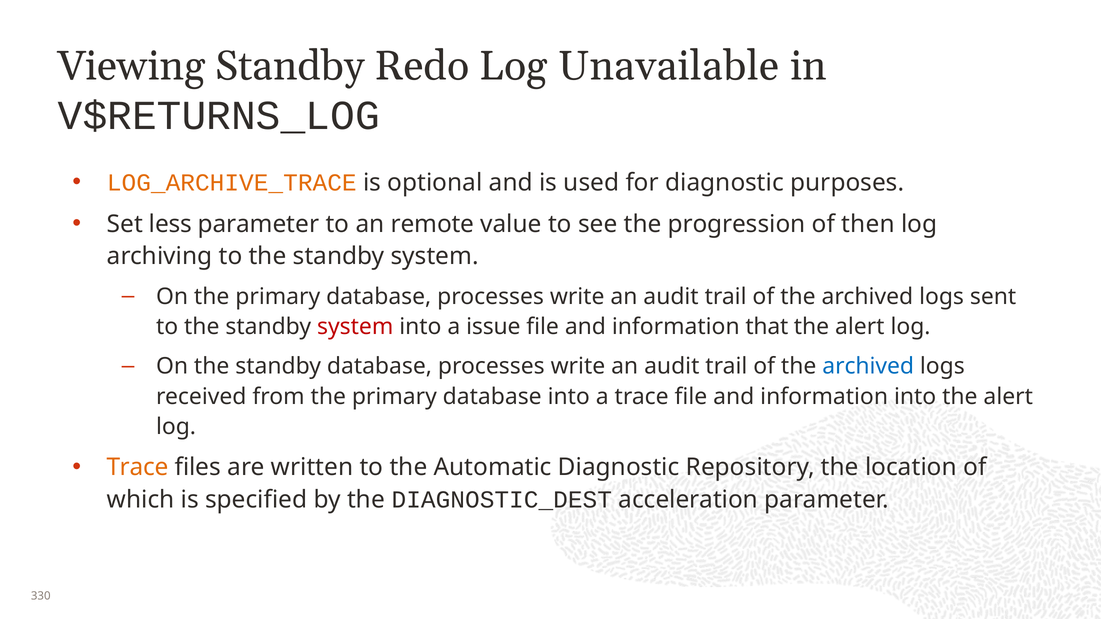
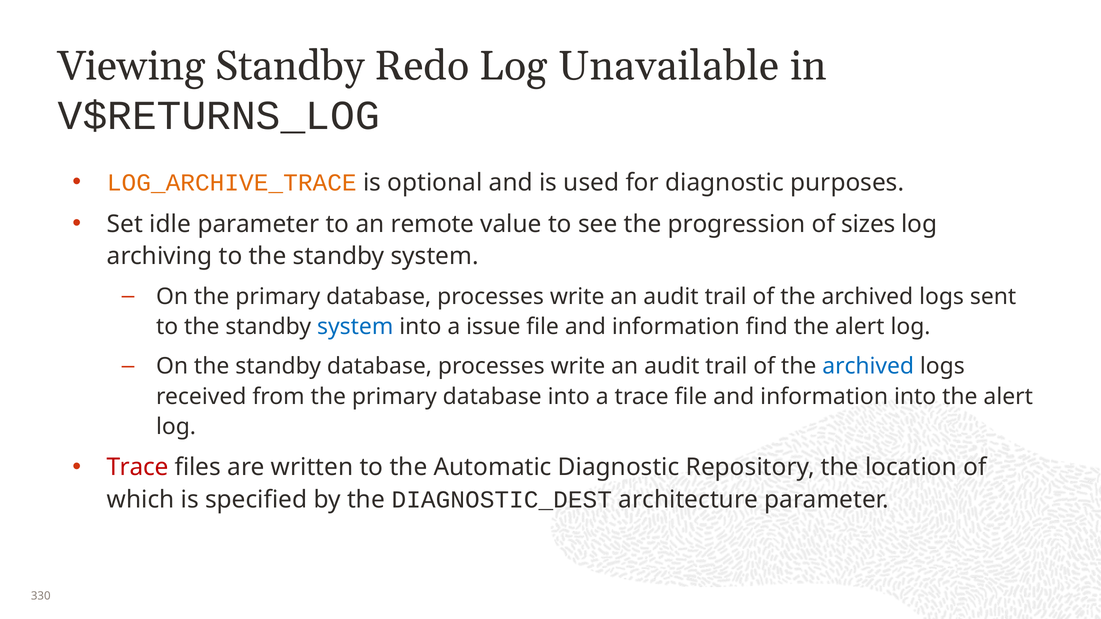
less: less -> idle
then: then -> sizes
system at (355, 327) colour: red -> blue
that: that -> find
Trace at (138, 468) colour: orange -> red
acceleration: acceleration -> architecture
